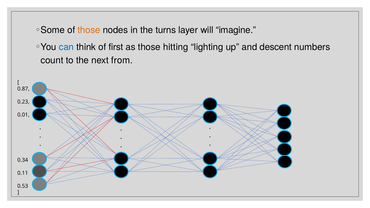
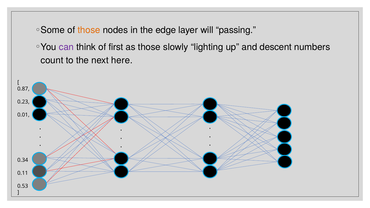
turns: turns -> edge
imagine: imagine -> passing
can colour: blue -> purple
hitting: hitting -> slowly
from: from -> here
